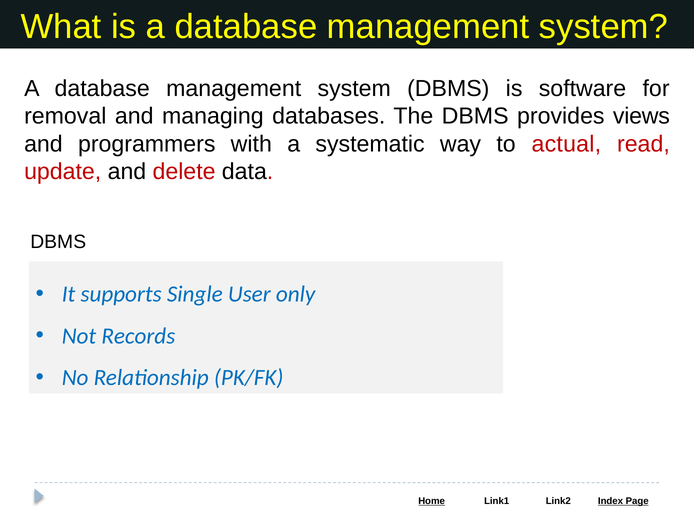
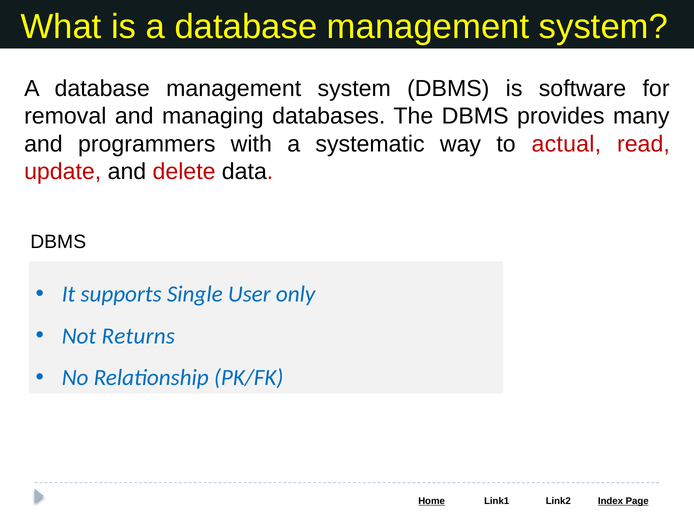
views: views -> many
Records: Records -> Returns
